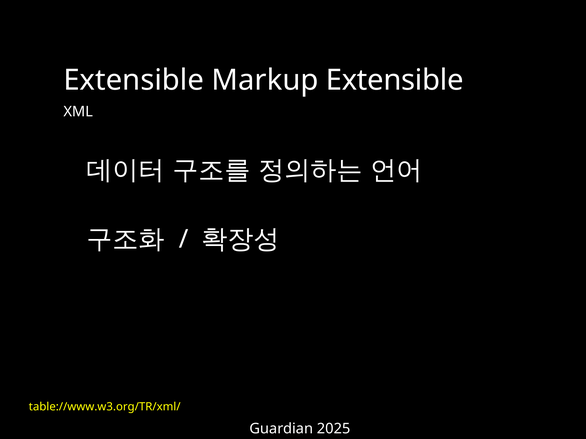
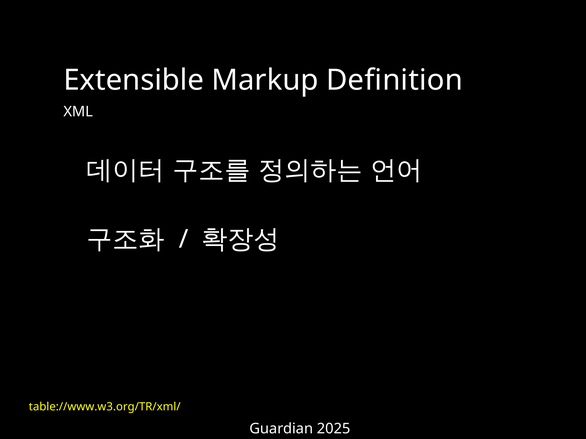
Markup Extensible: Extensible -> Definition
